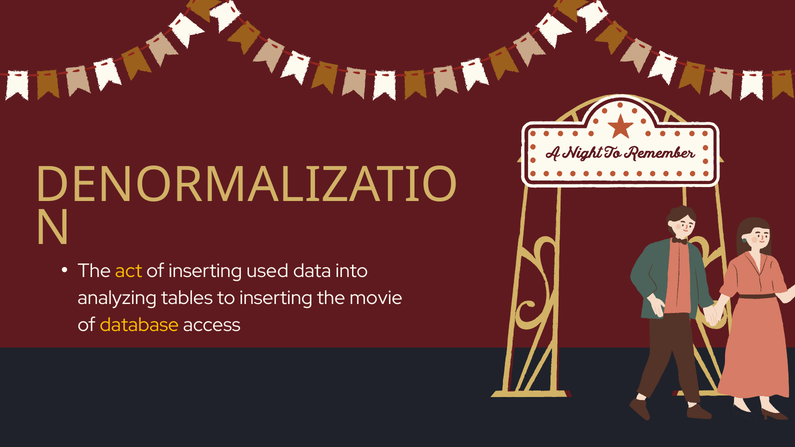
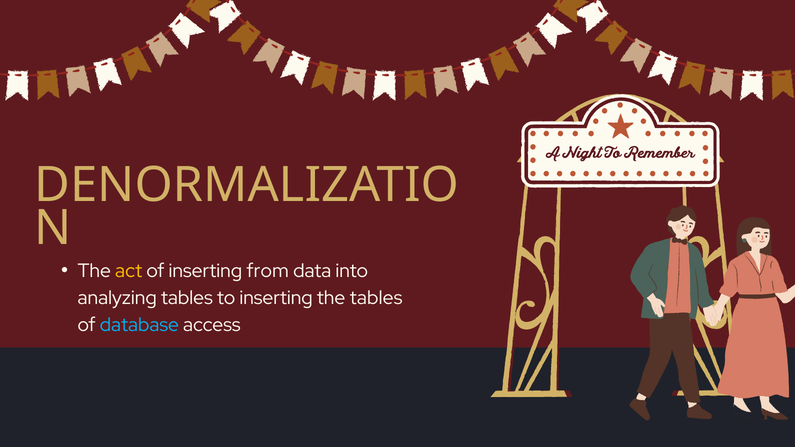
used: used -> from
the movie: movie -> tables
database colour: yellow -> light blue
